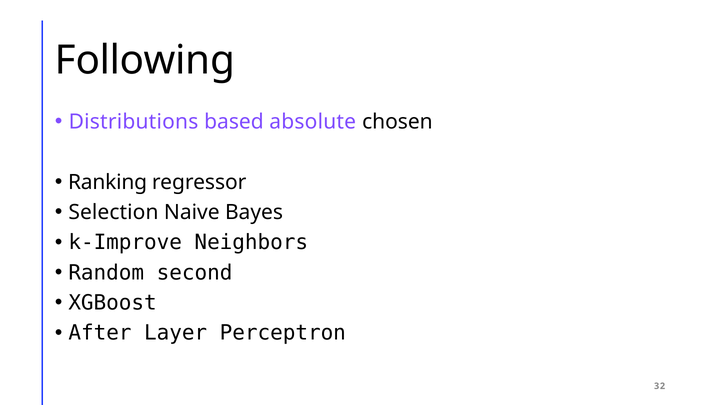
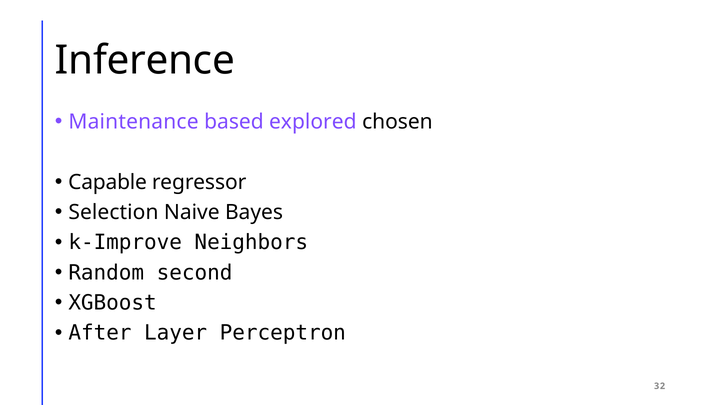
Following: Following -> Inference
Distributions: Distributions -> Maintenance
absolute: absolute -> explored
Ranking: Ranking -> Capable
